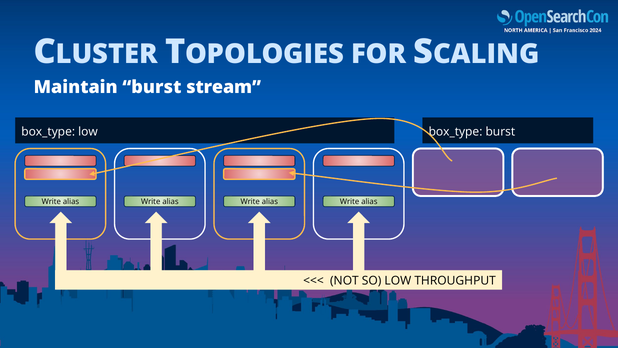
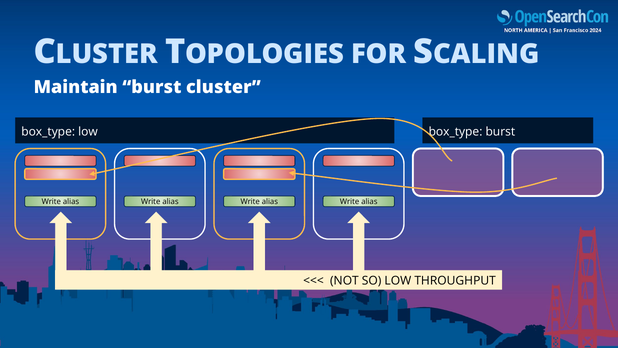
stream: stream -> cluster
